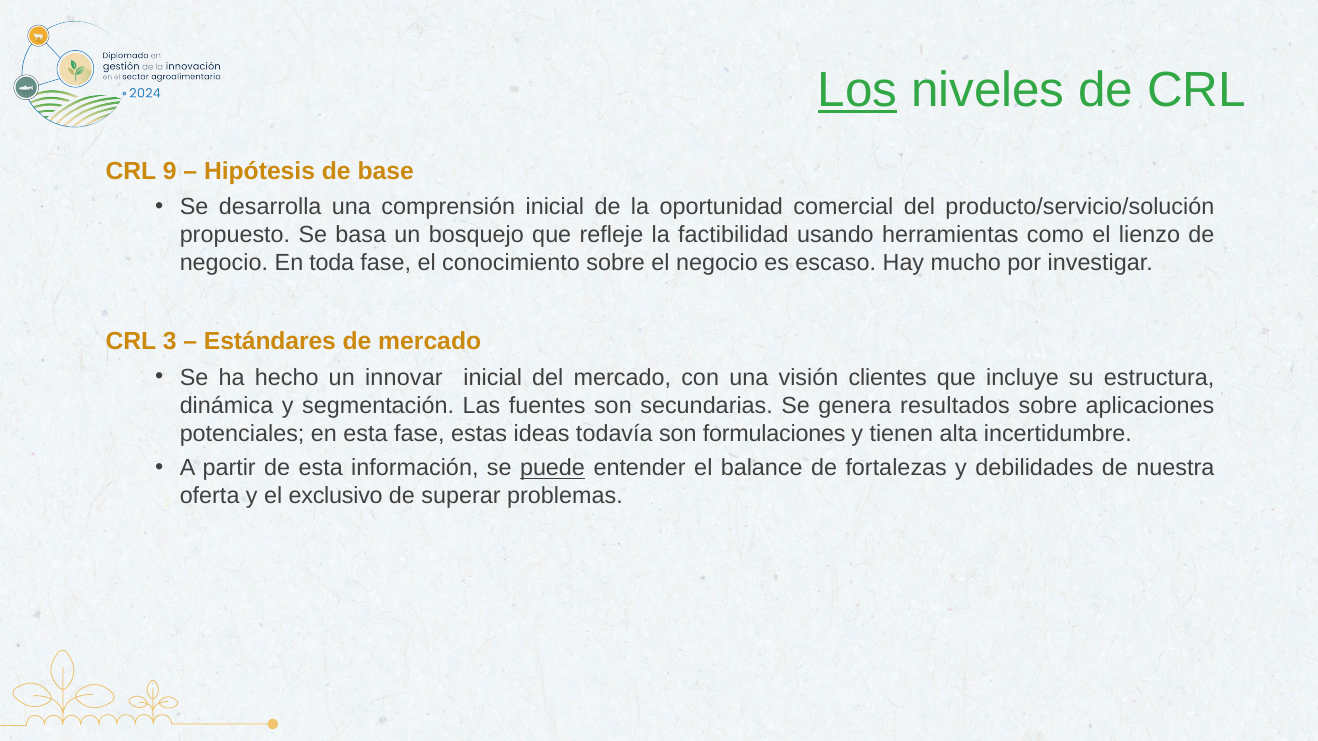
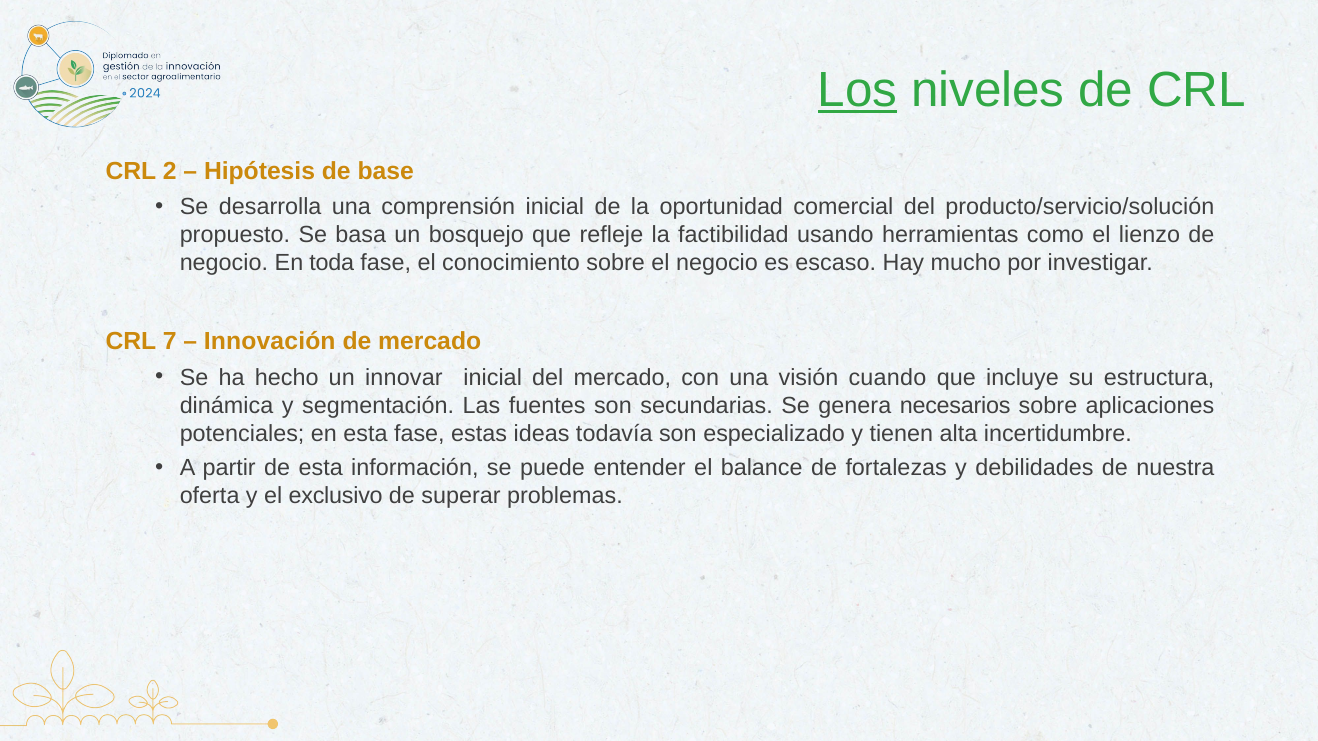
9: 9 -> 2
3: 3 -> 7
Estándares: Estándares -> Innovación
clientes: clientes -> cuando
resultados: resultados -> necesarios
formulaciones: formulaciones -> especializado
puede underline: present -> none
